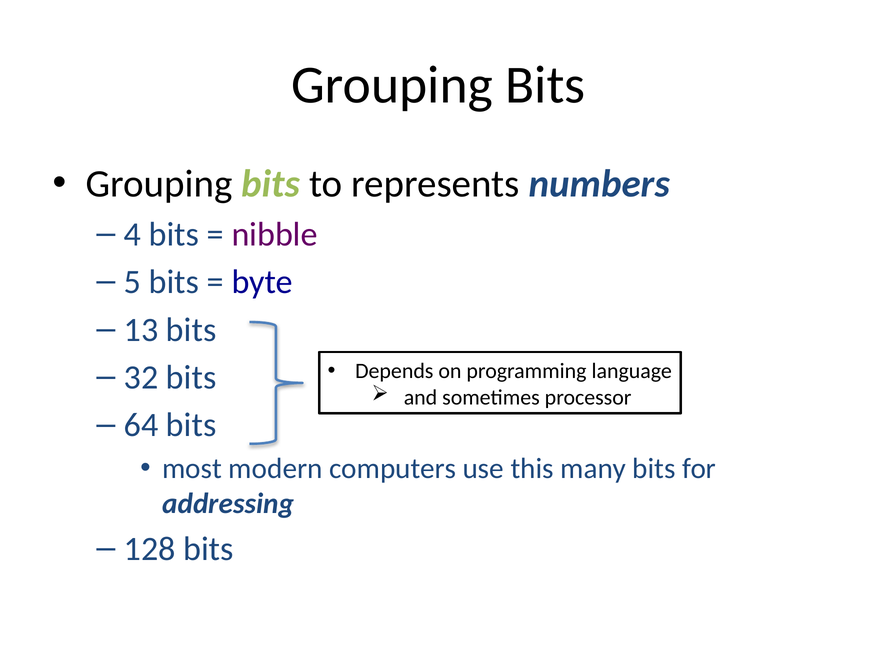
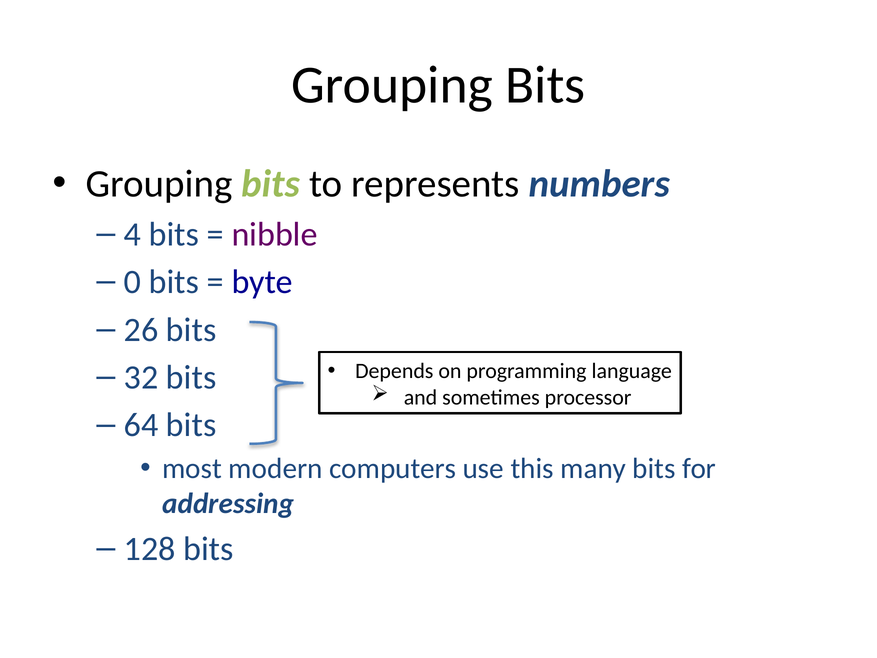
5: 5 -> 0
13: 13 -> 26
